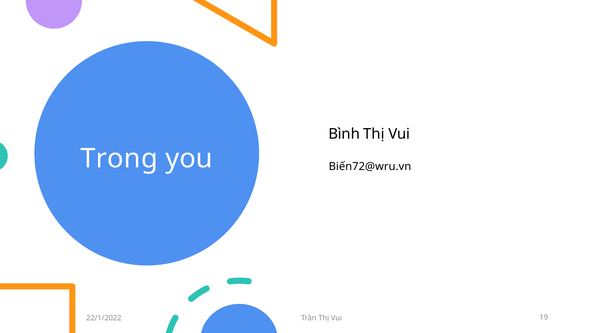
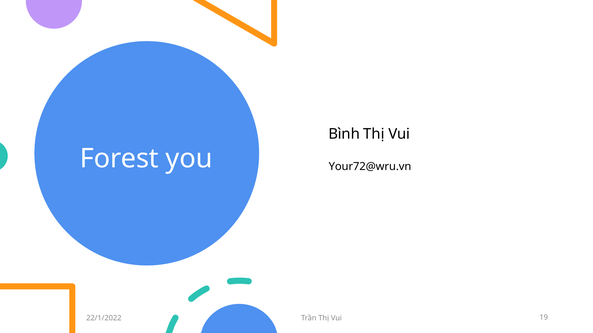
Trong: Trong -> Forest
Biến72@wru.vn: Biến72@wru.vn -> Your72@wru.vn
